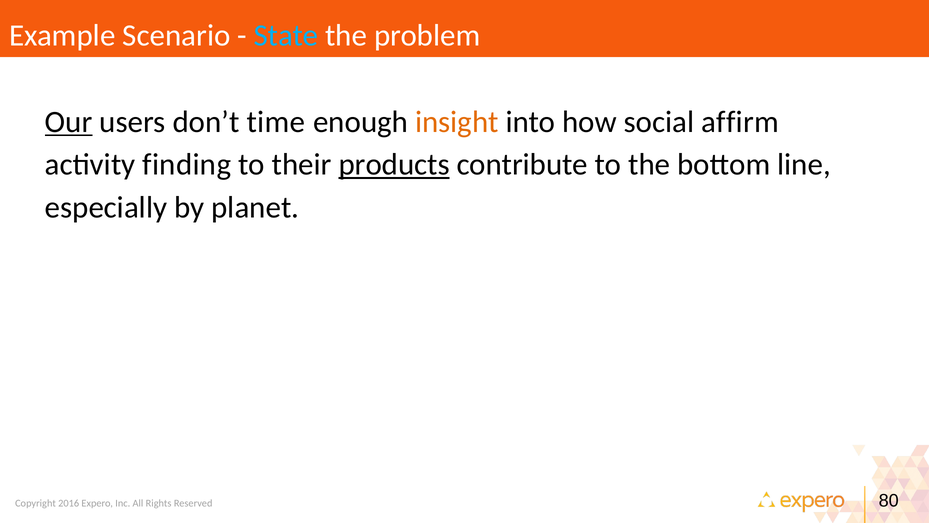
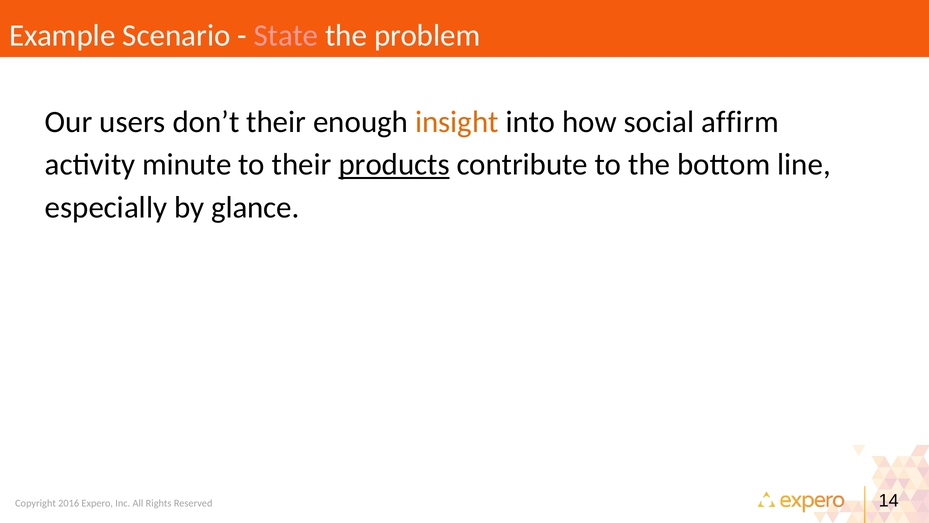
State colour: light blue -> pink
Our underline: present -> none
don’t time: time -> their
finding: finding -> minute
planet: planet -> glance
80: 80 -> 14
